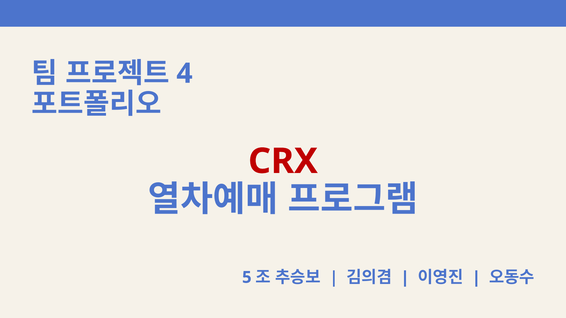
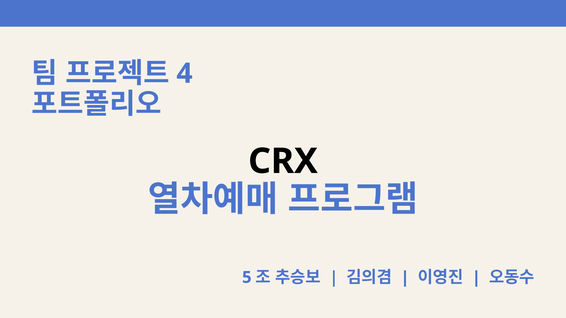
CRX colour: red -> black
